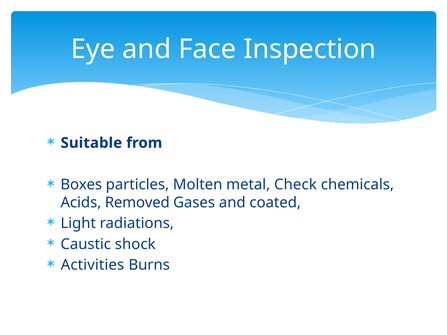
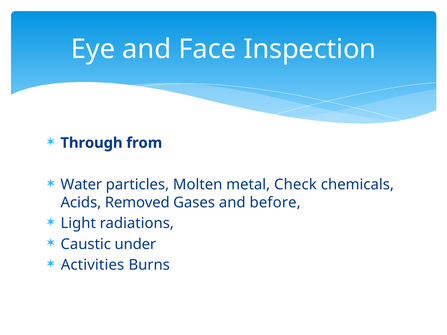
Suitable: Suitable -> Through
Boxes: Boxes -> Water
coated: coated -> before
shock: shock -> under
